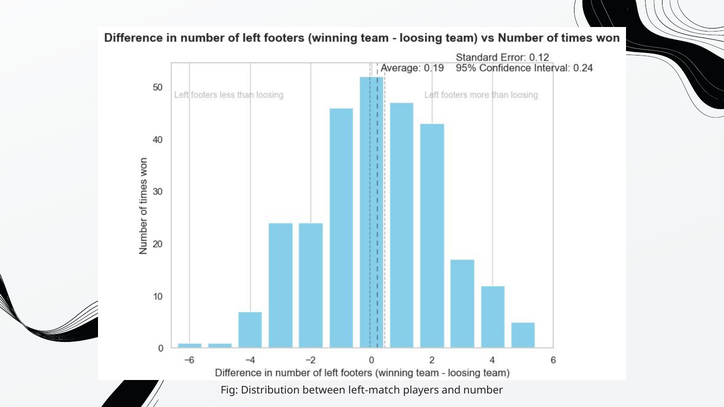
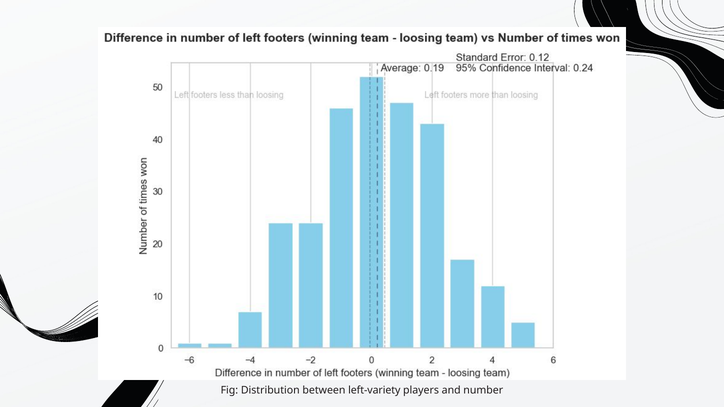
left-match: left-match -> left-variety
